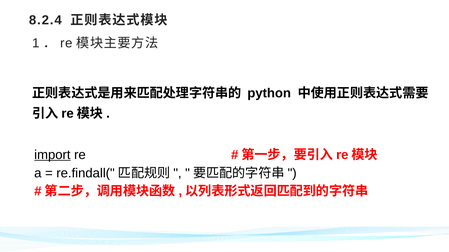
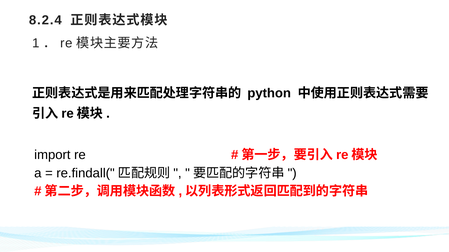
import underline: present -> none
